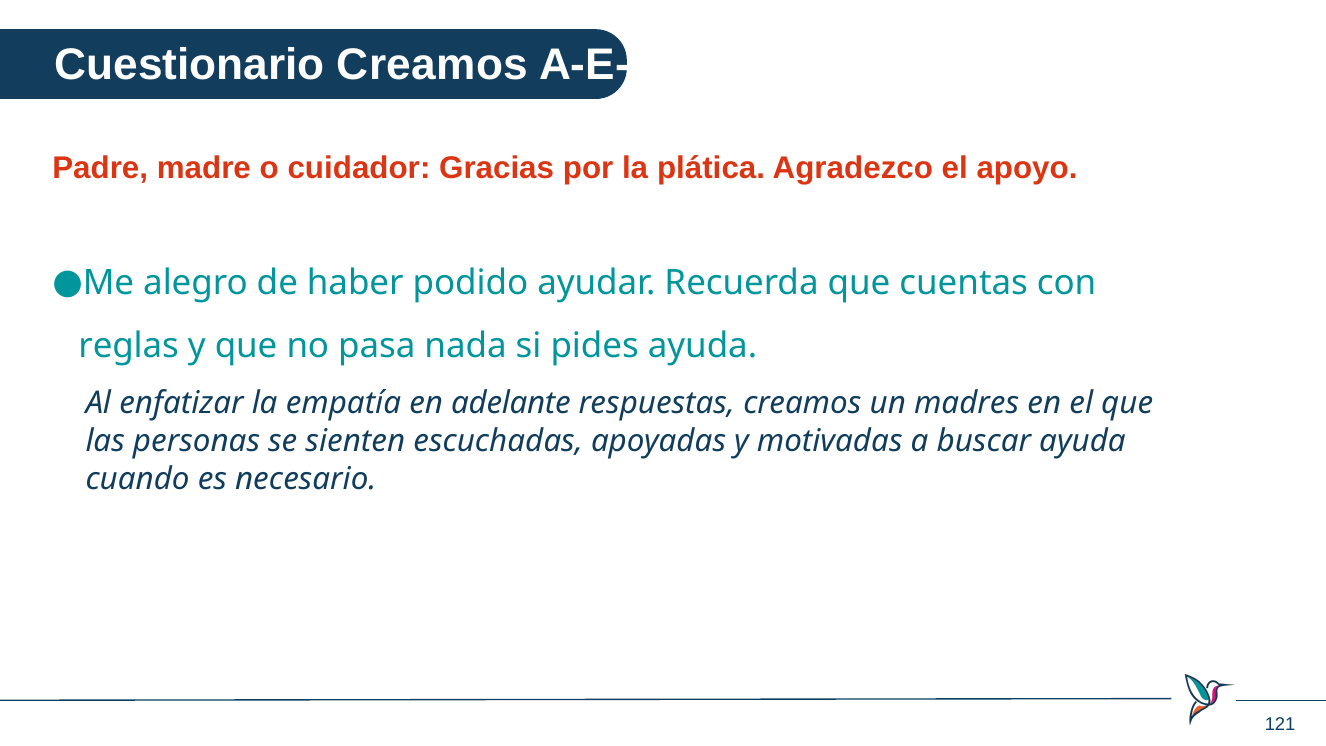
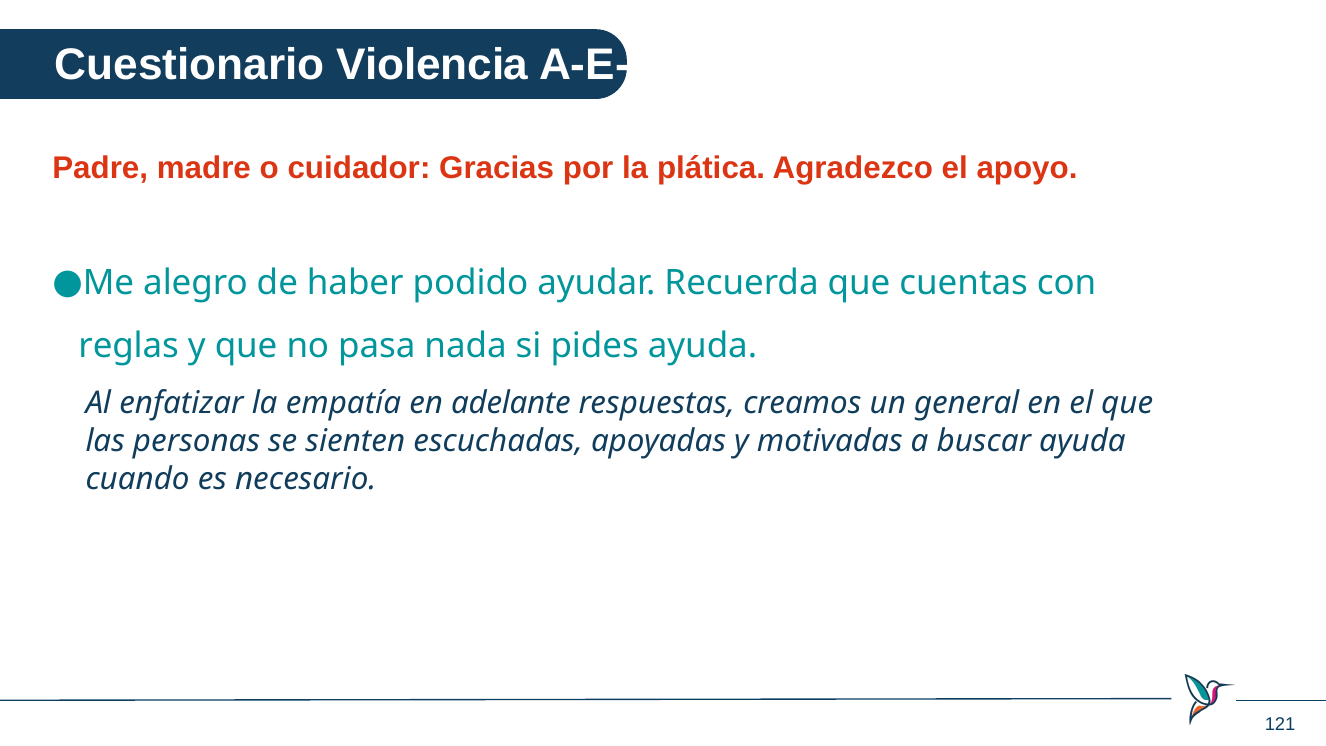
Cuestionario Creamos: Creamos -> Violencia
madres: madres -> general
